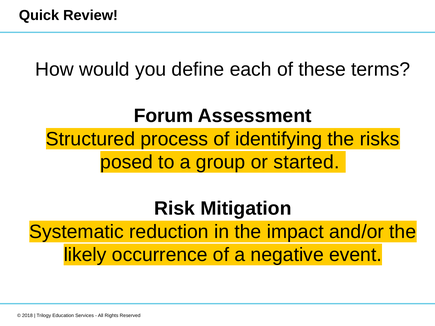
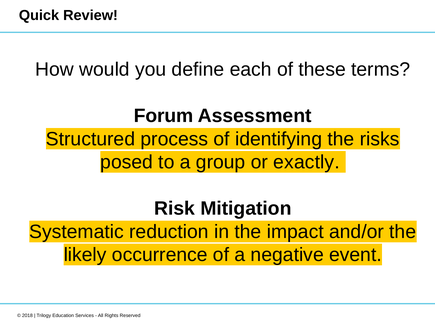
started: started -> exactly
